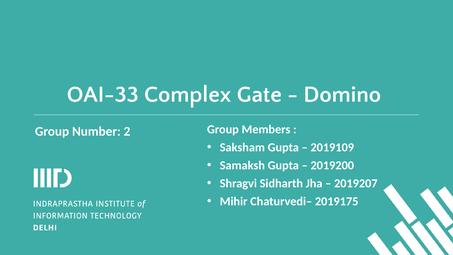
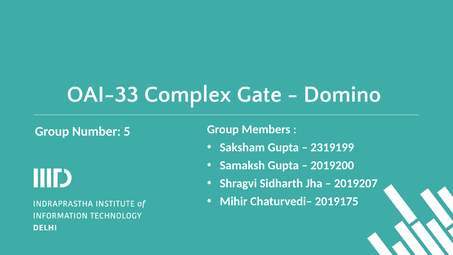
2: 2 -> 5
2019109: 2019109 -> 2319199
